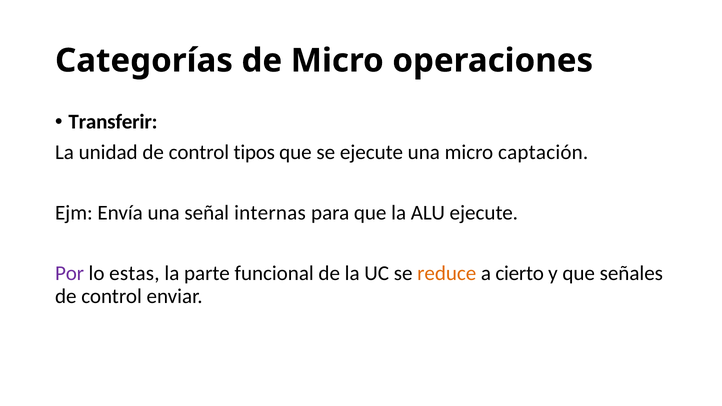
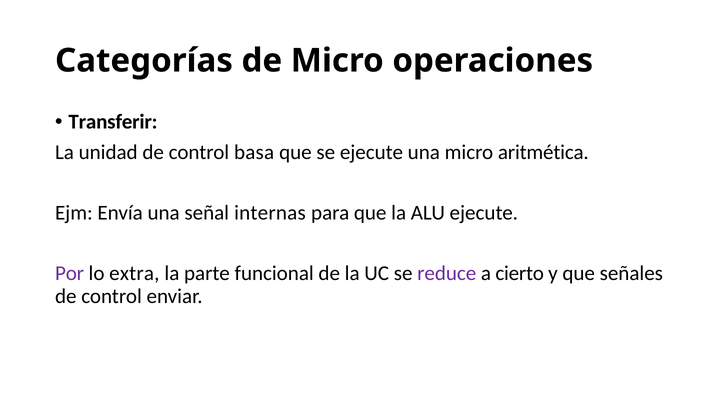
tipos: tipos -> basa
captación: captación -> aritmética
estas: estas -> extra
reduce colour: orange -> purple
